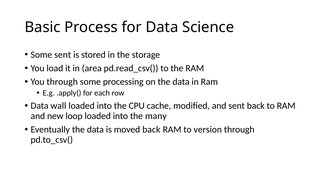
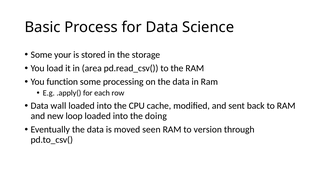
Some sent: sent -> your
You through: through -> function
many: many -> doing
moved back: back -> seen
